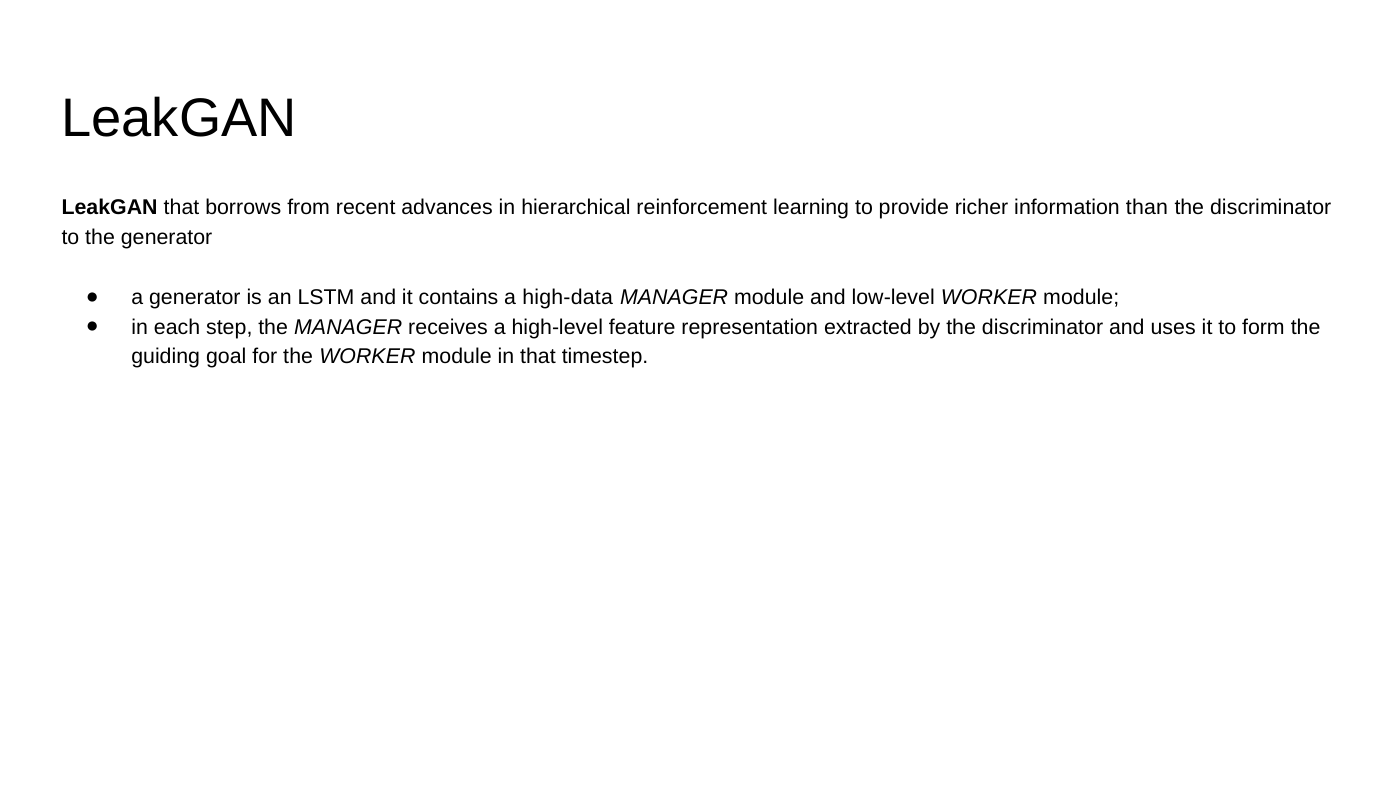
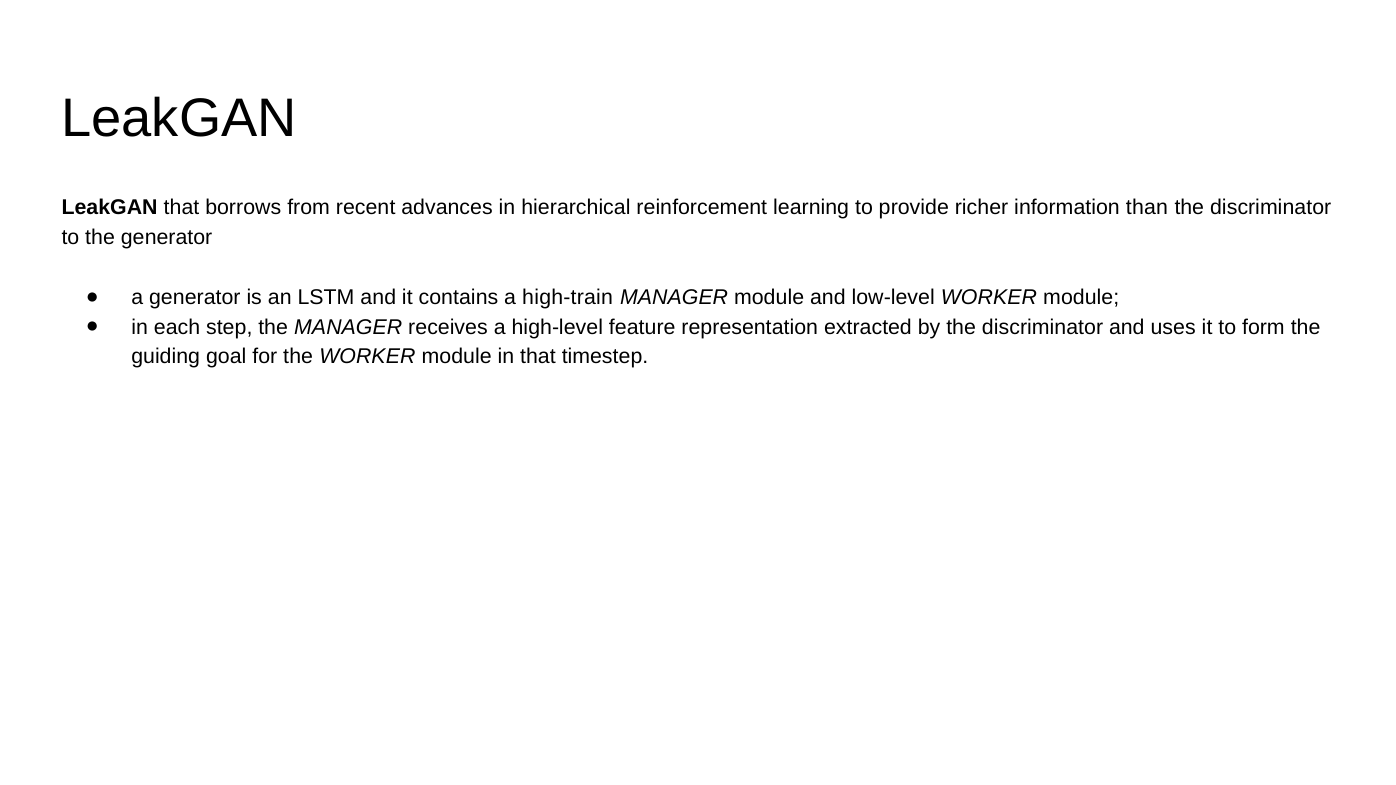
high-data: high-data -> high-train
